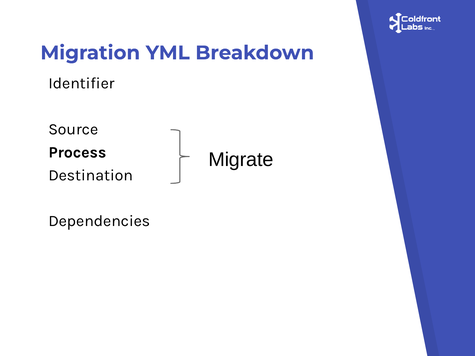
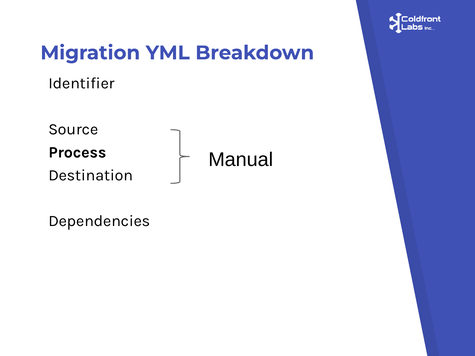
Migrate: Migrate -> Manual
